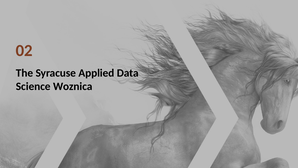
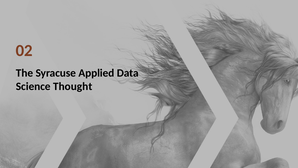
Woznica: Woznica -> Thought
